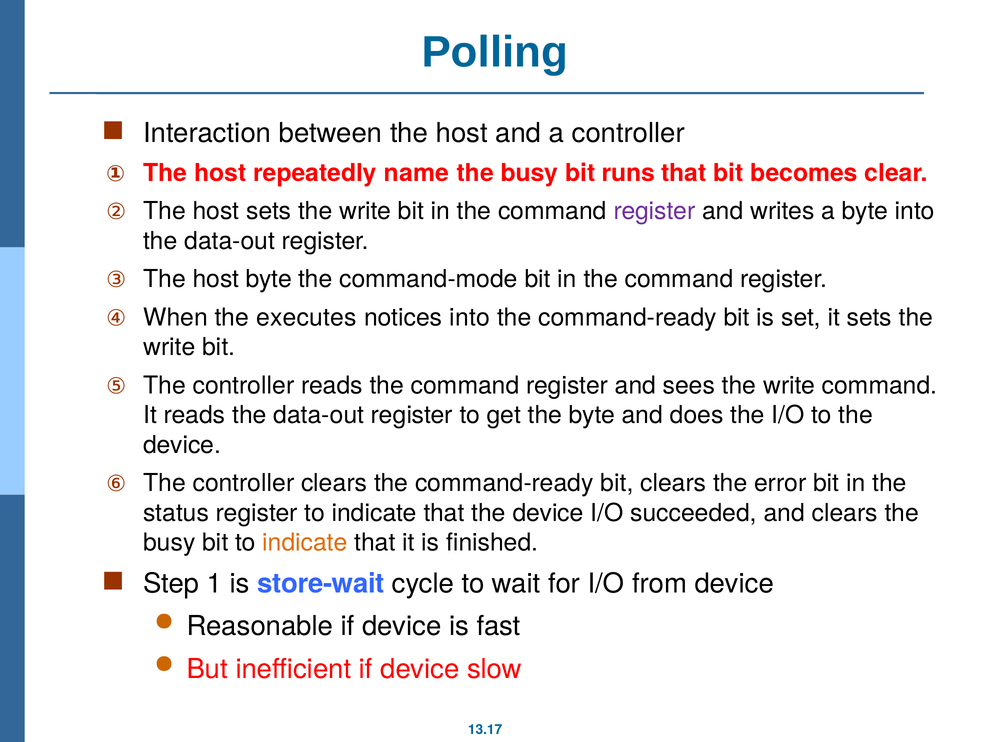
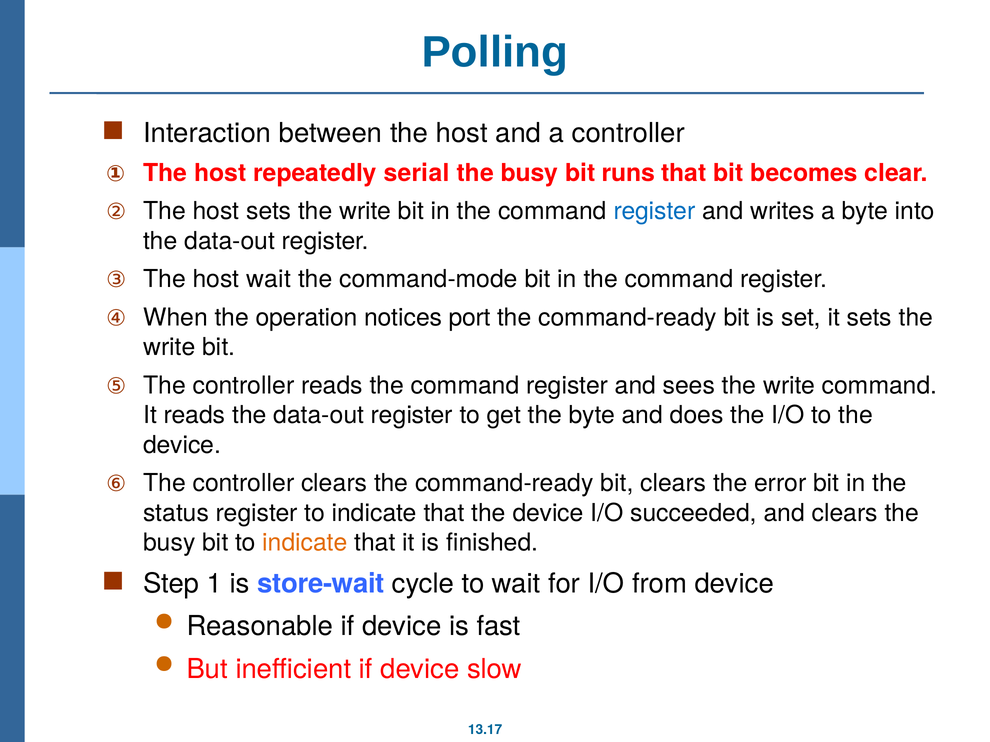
name: name -> serial
register at (654, 211) colour: purple -> blue
host byte: byte -> wait
executes: executes -> operation
notices into: into -> port
